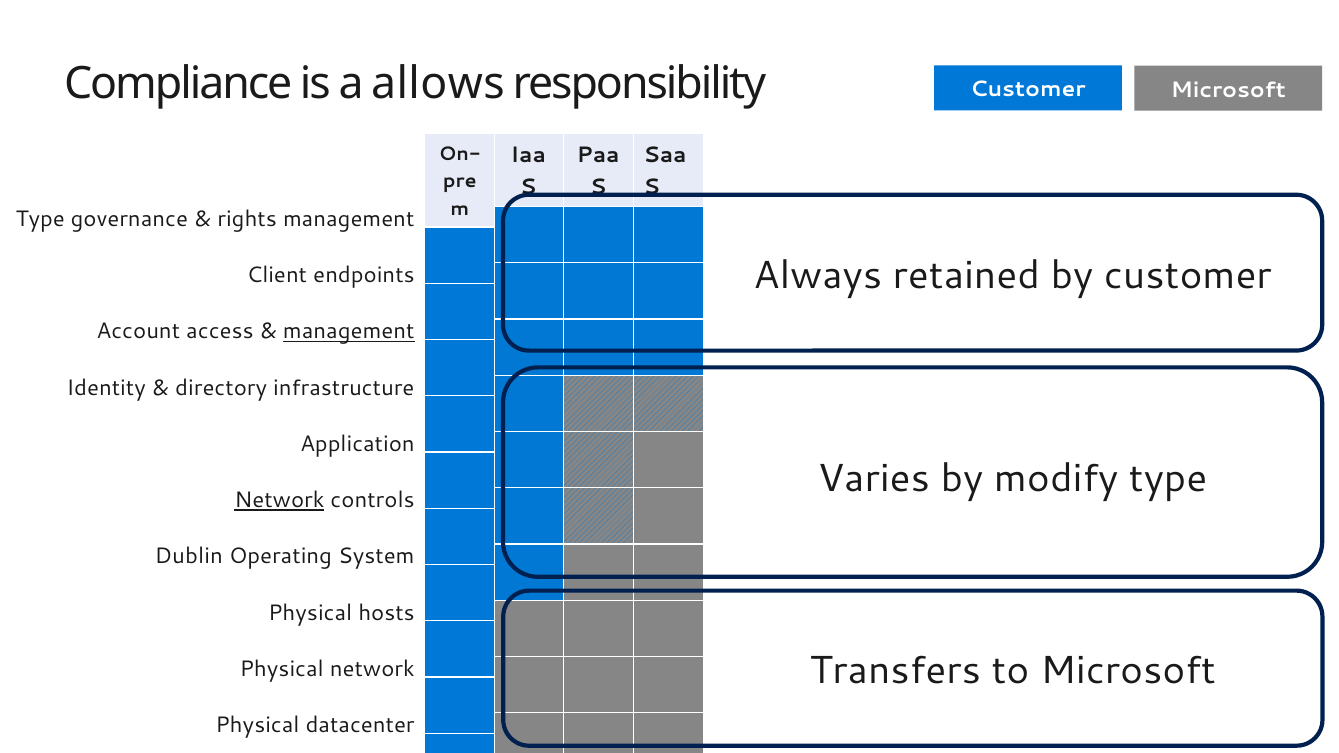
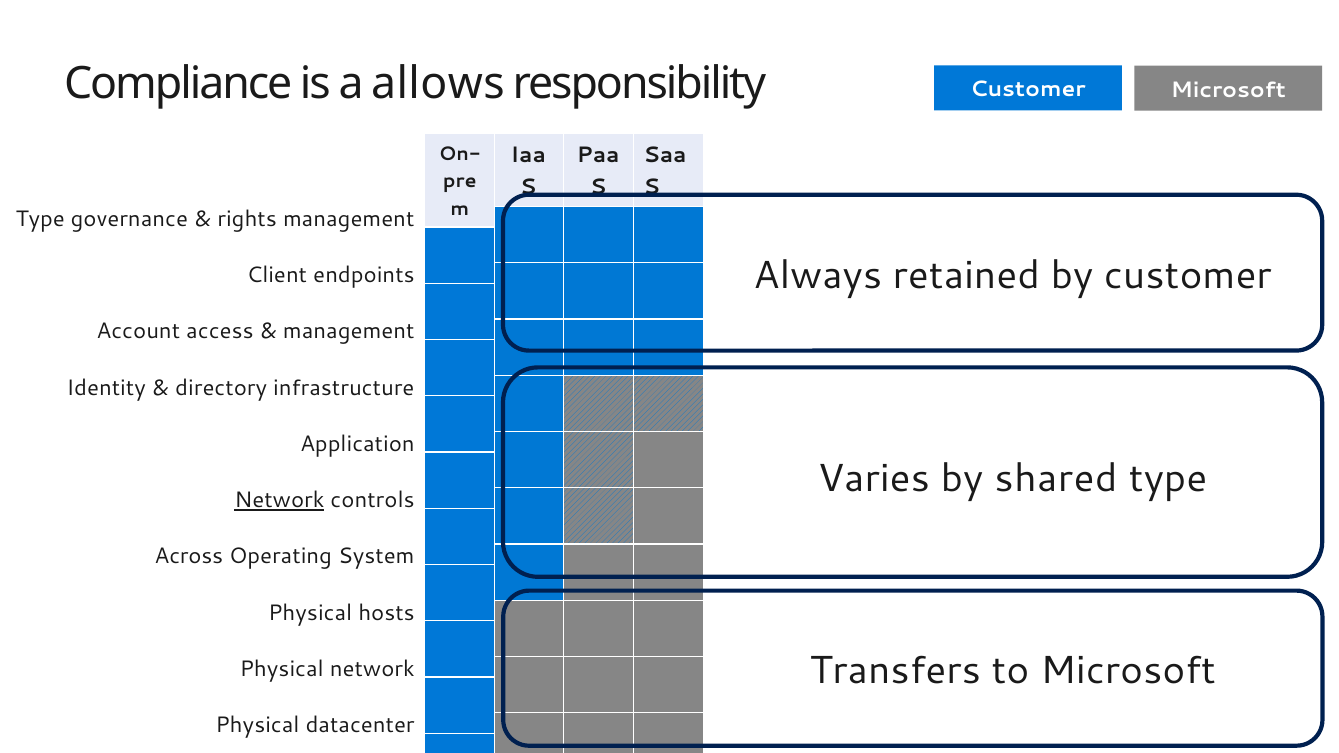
management at (349, 332) underline: present -> none
modify: modify -> shared
Dublin: Dublin -> Across
